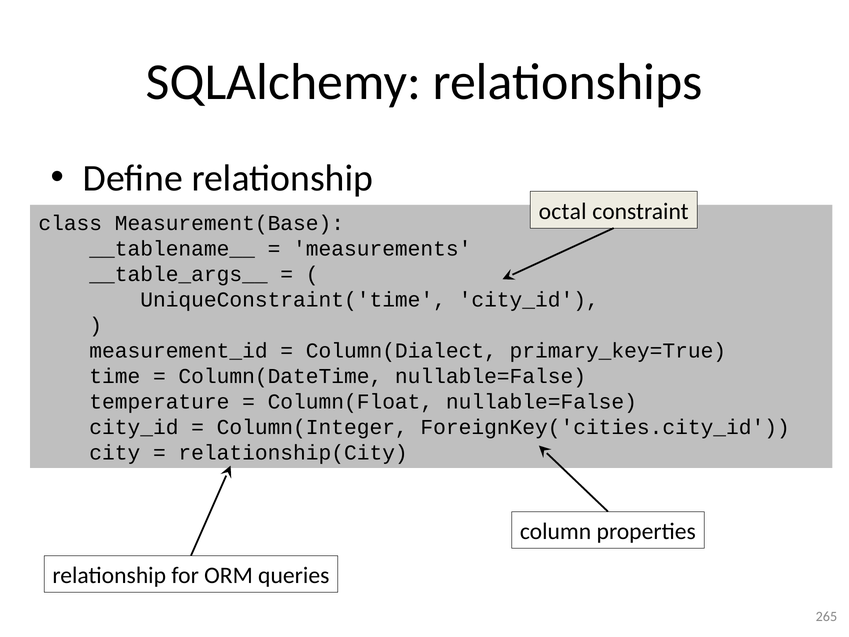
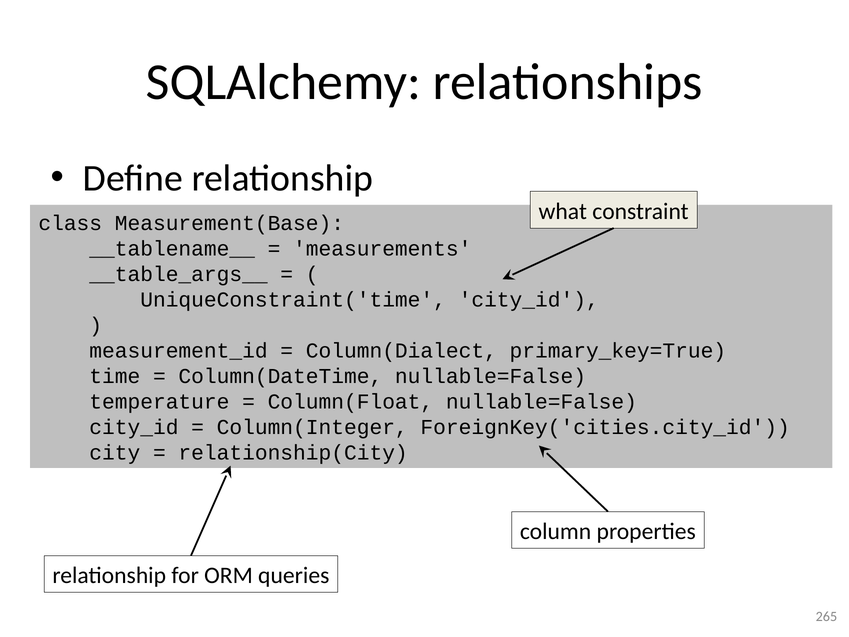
octal: octal -> what
